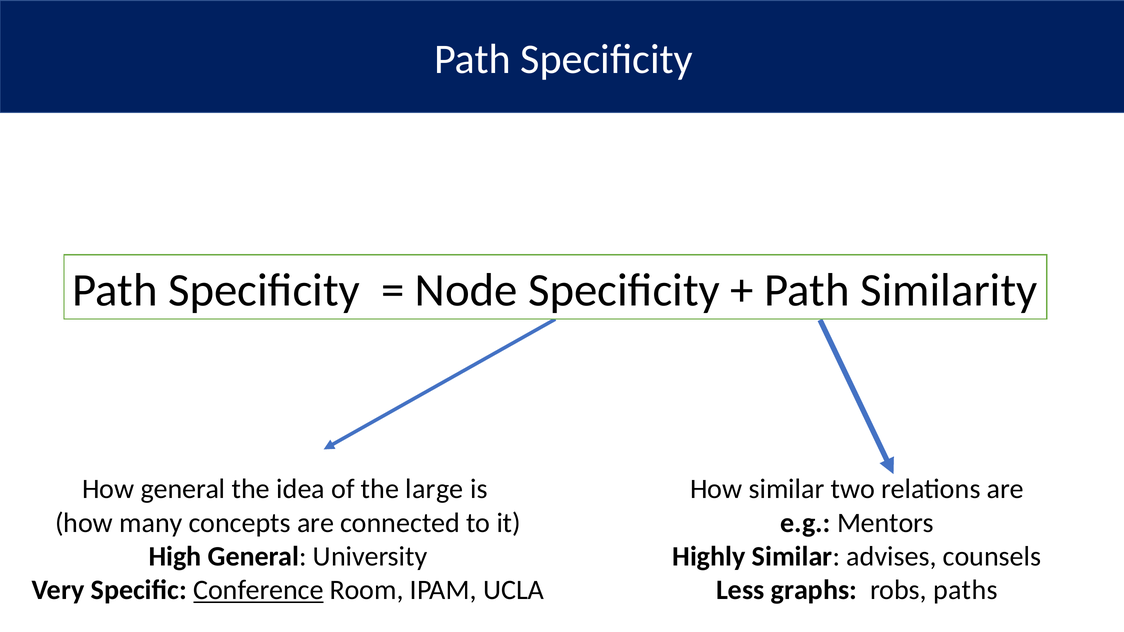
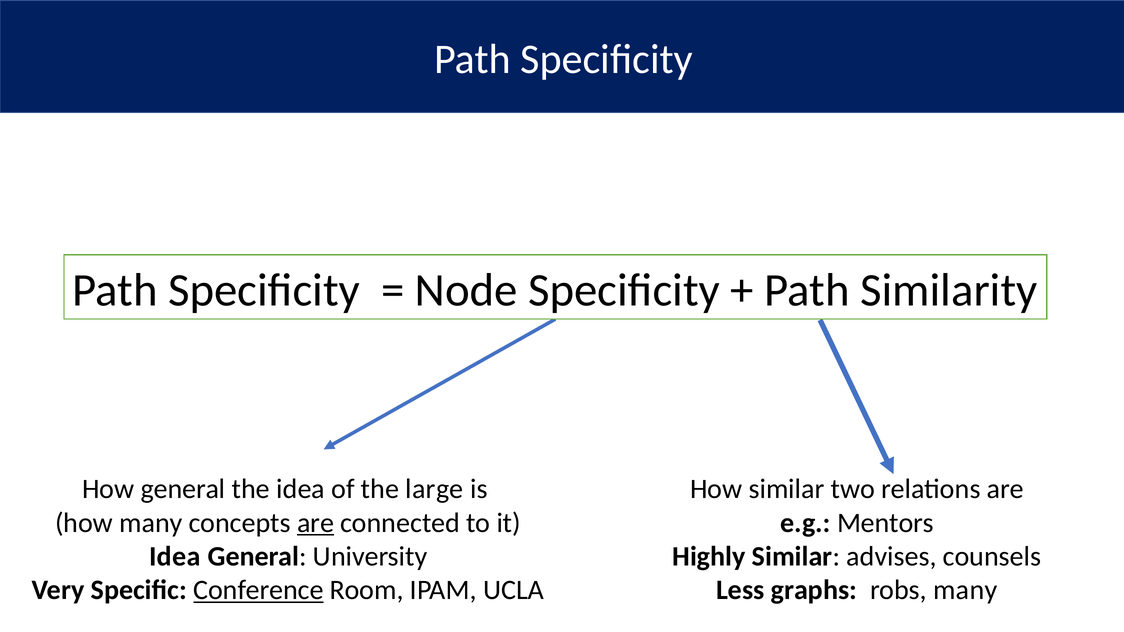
are at (316, 523) underline: none -> present
High at (175, 557): High -> Idea
robs paths: paths -> many
